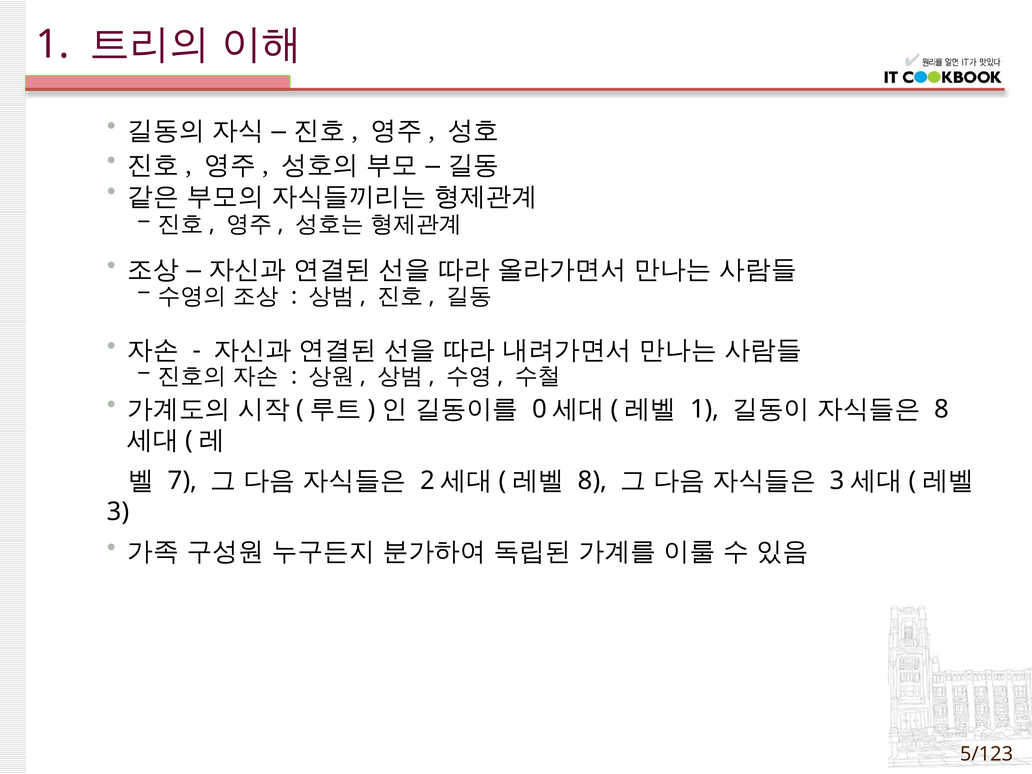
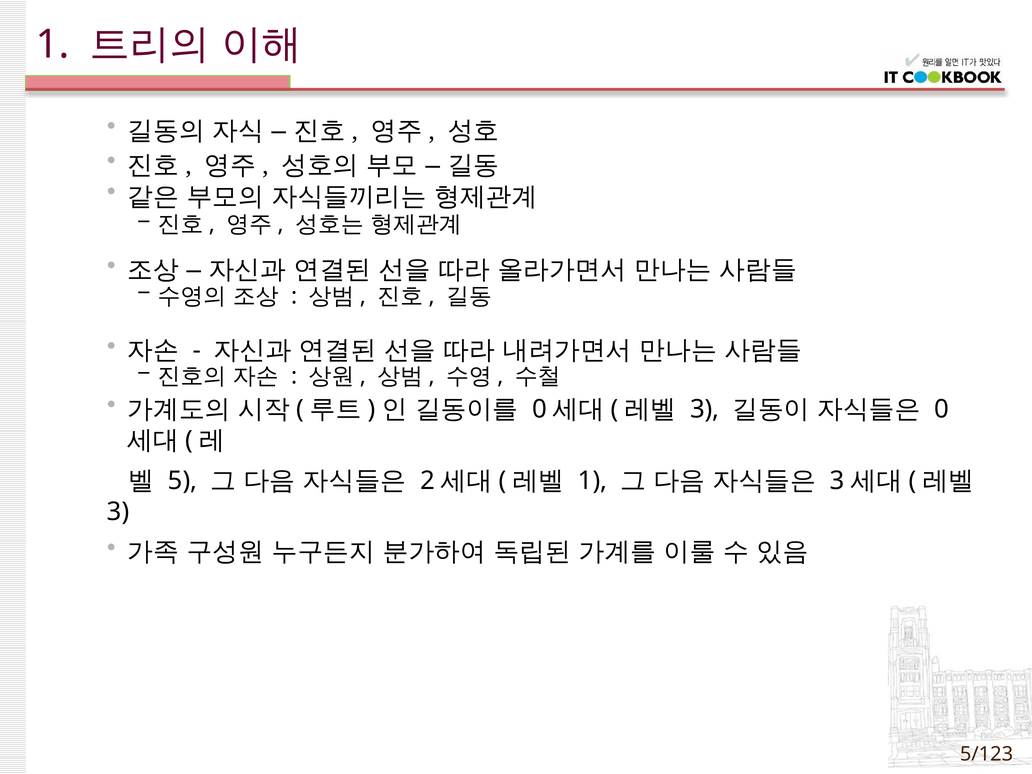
1 at (705, 409): 1 -> 3
8 at (942, 409): 8 -> 0
7: 7 -> 5
8 at (593, 481): 8 -> 1
